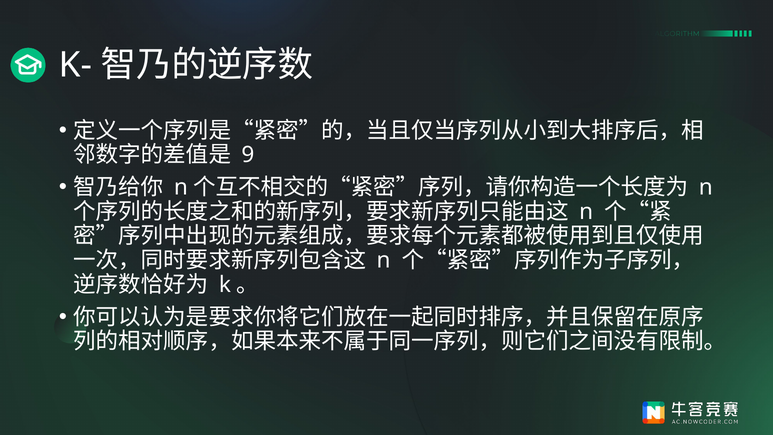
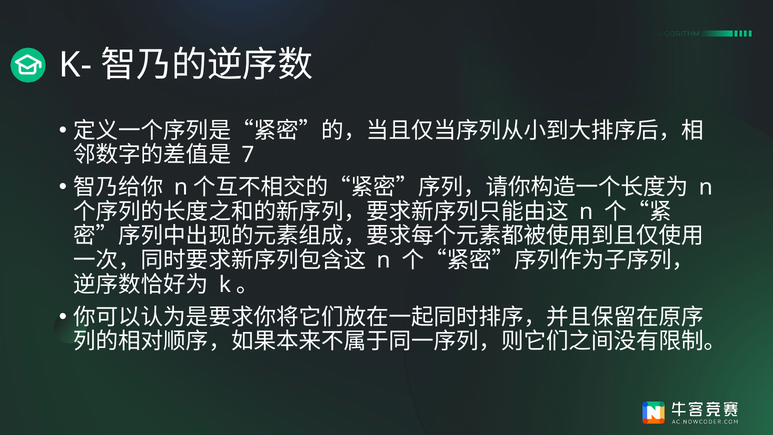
9: 9 -> 7
